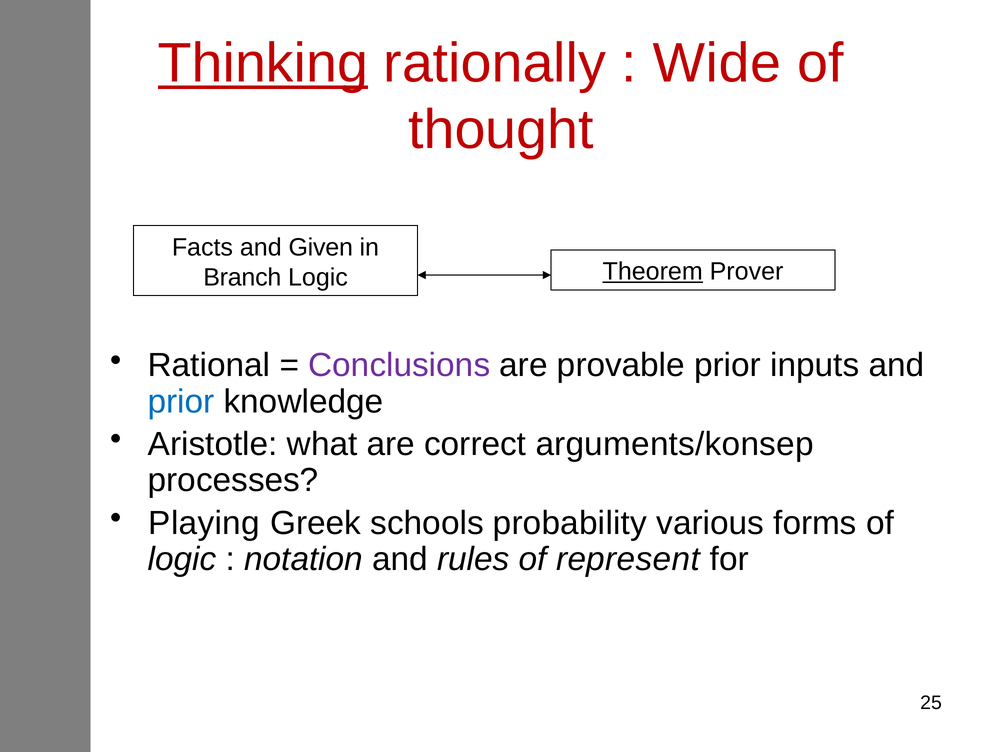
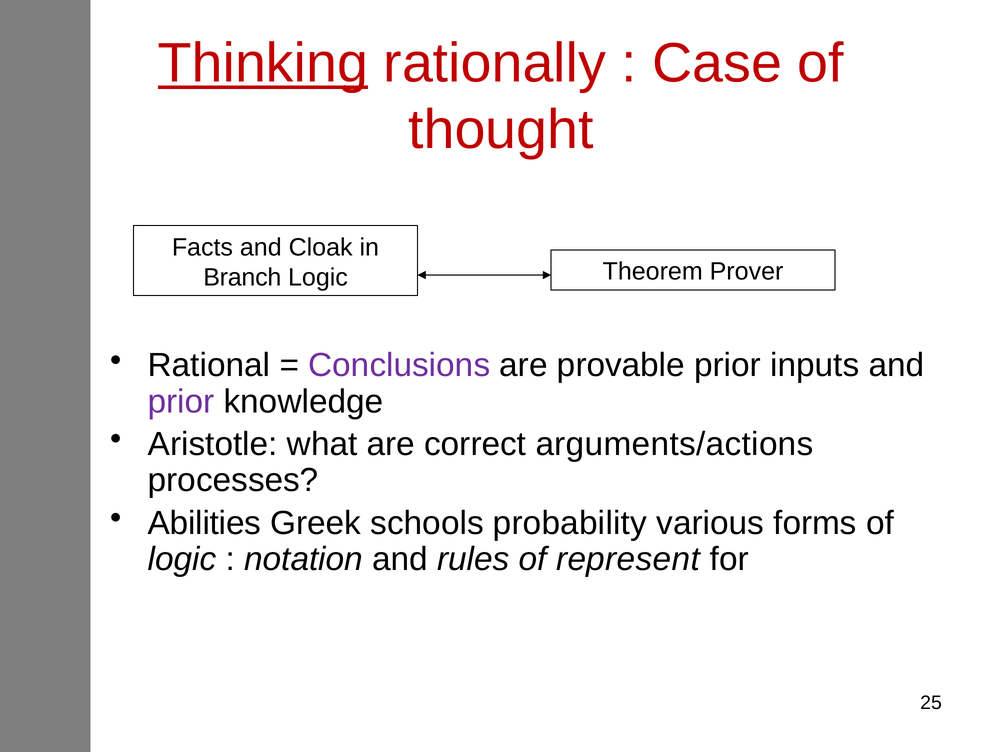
Wide: Wide -> Case
Given: Given -> Cloak
Theorem underline: present -> none
prior at (181, 401) colour: blue -> purple
arguments/konsep: arguments/konsep -> arguments/actions
Playing: Playing -> Abilities
